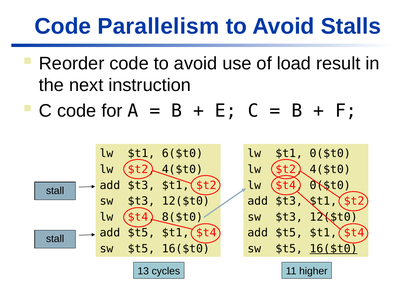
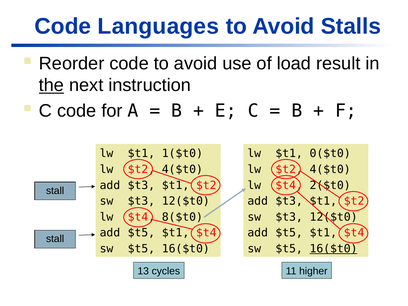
Parallelism: Parallelism -> Languages
the underline: none -> present
6($t0: 6($t0 -> 1($t0
$t4 0($t0: 0($t0 -> 2($t0
